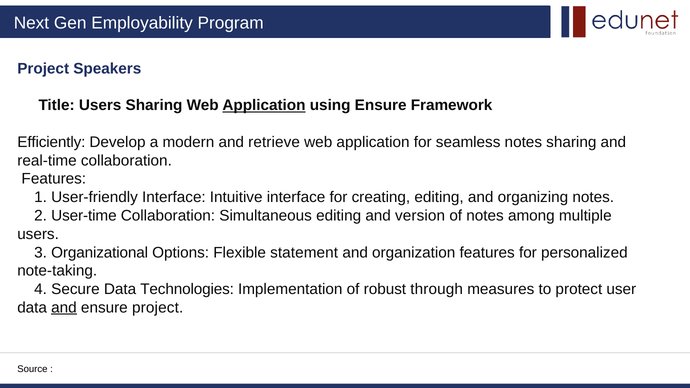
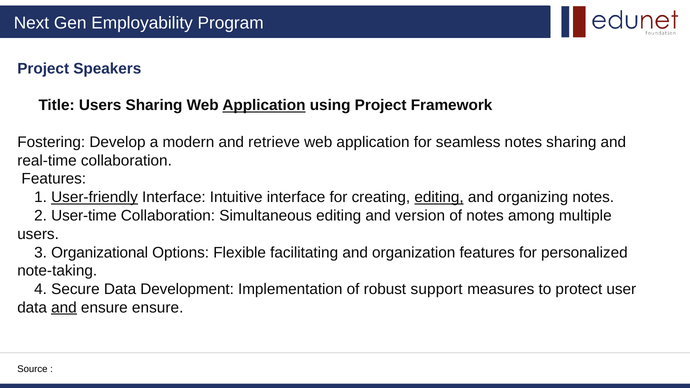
using Ensure: Ensure -> Project
Efficiently: Efficiently -> Fostering
User-friendly underline: none -> present
editing at (439, 197) underline: none -> present
statement: statement -> facilitating
Technologies: Technologies -> Development
through: through -> support
ensure project: project -> ensure
